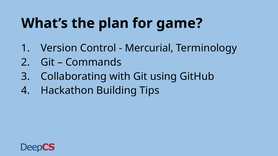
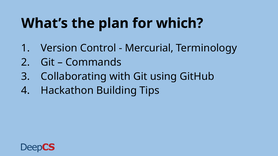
game: game -> which
